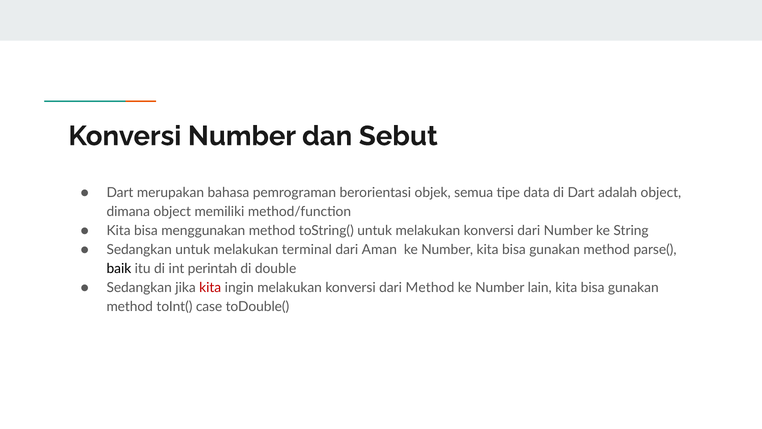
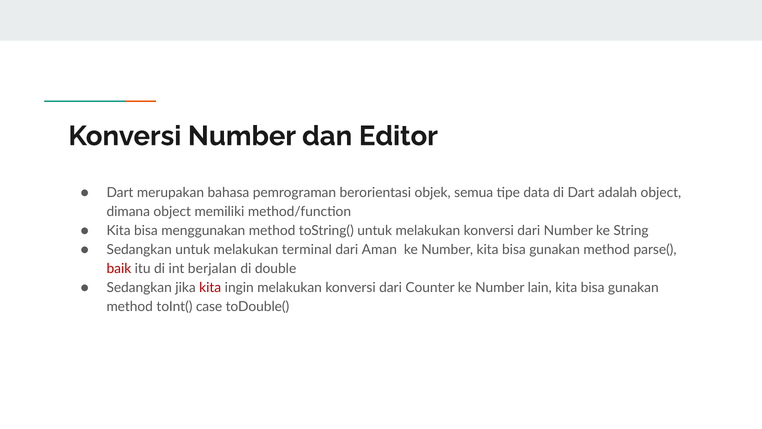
Sebut: Sebut -> Editor
baik colour: black -> red
perintah: perintah -> berjalan
dari Method: Method -> Counter
